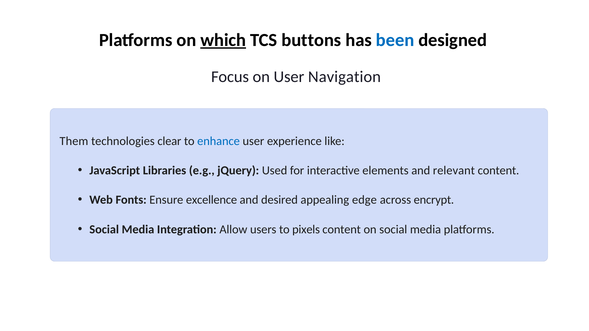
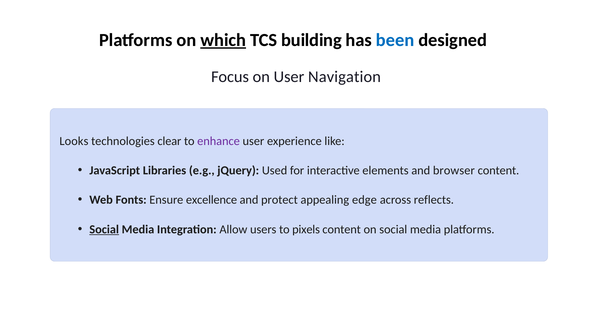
buttons: buttons -> building
Them: Them -> Looks
enhance colour: blue -> purple
relevant: relevant -> browser
desired: desired -> protect
encrypt: encrypt -> reflects
Social at (104, 230) underline: none -> present
